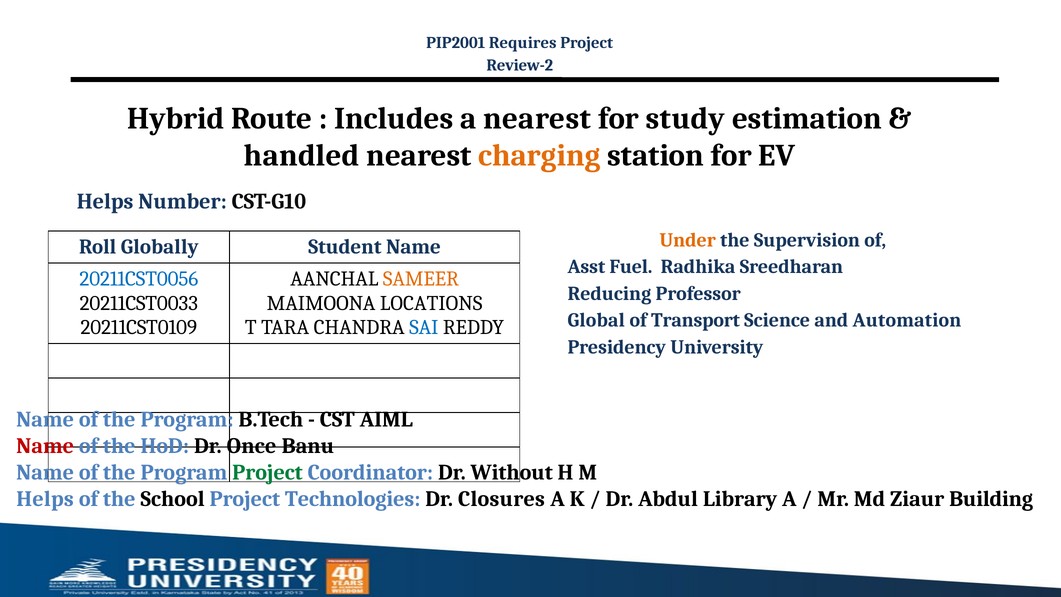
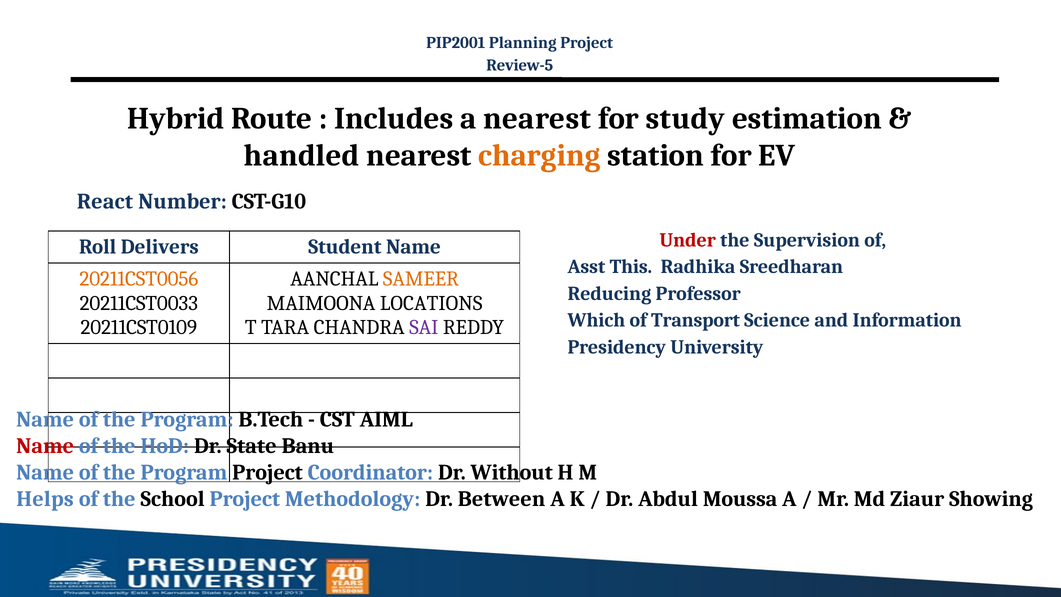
Requires: Requires -> Planning
Review-2: Review-2 -> Review-5
Helps at (105, 202): Helps -> React
Under colour: orange -> red
Globally: Globally -> Delivers
Fuel: Fuel -> This
20211CST0056 colour: blue -> orange
Global: Global -> Which
Automation: Automation -> Information
SAI colour: blue -> purple
Once: Once -> State
Project at (268, 472) colour: green -> black
Technologies: Technologies -> Methodology
Closures: Closures -> Between
Library: Library -> Moussa
Building: Building -> Showing
